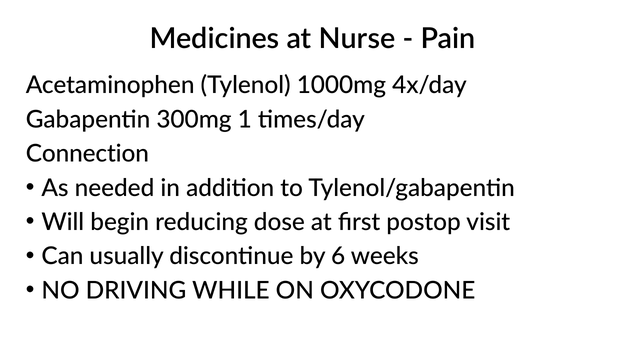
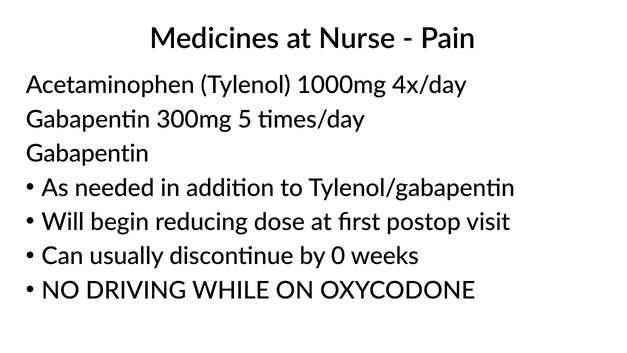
1: 1 -> 5
Connection at (87, 154): Connection -> Gabapentin
6: 6 -> 0
